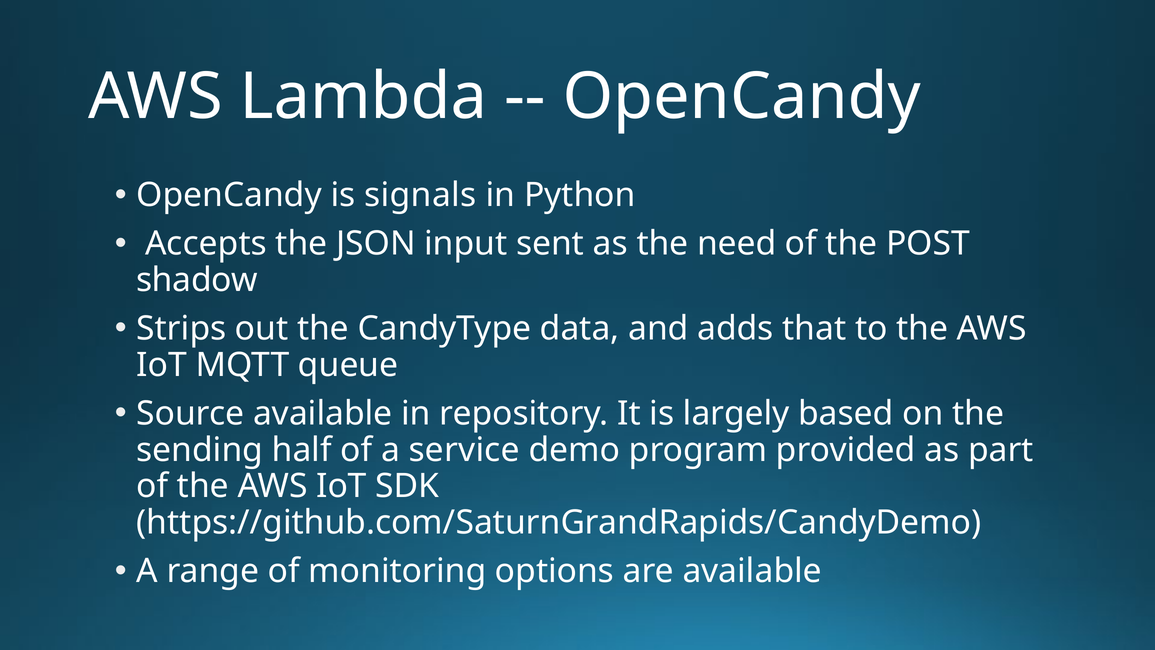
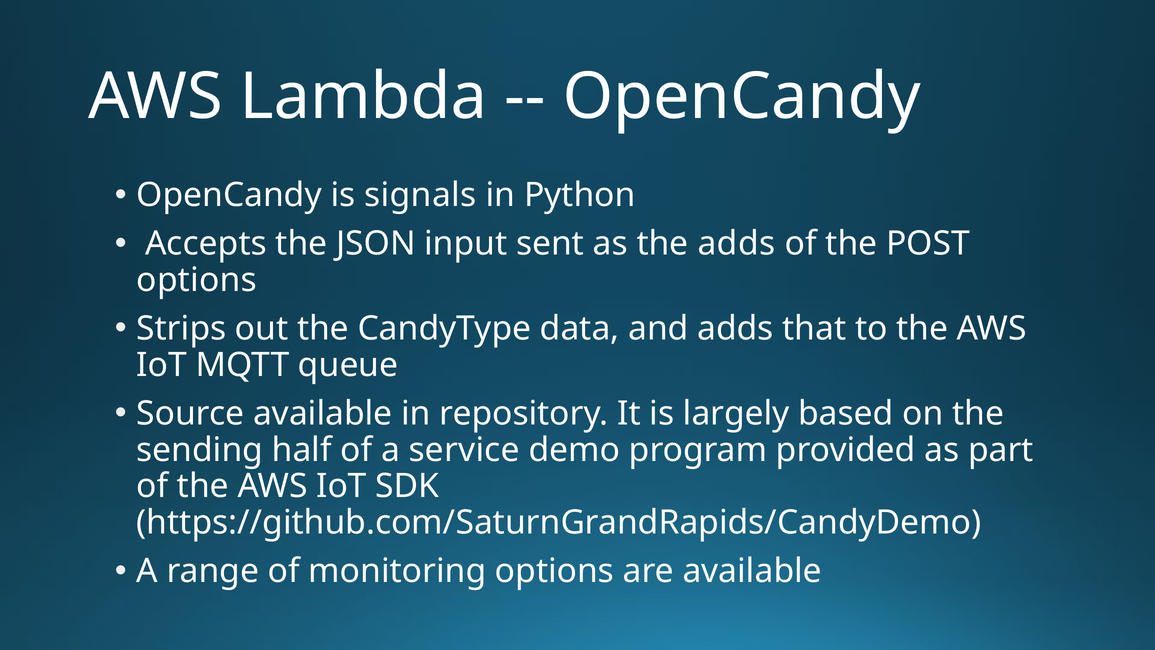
the need: need -> adds
shadow at (197, 280): shadow -> options
